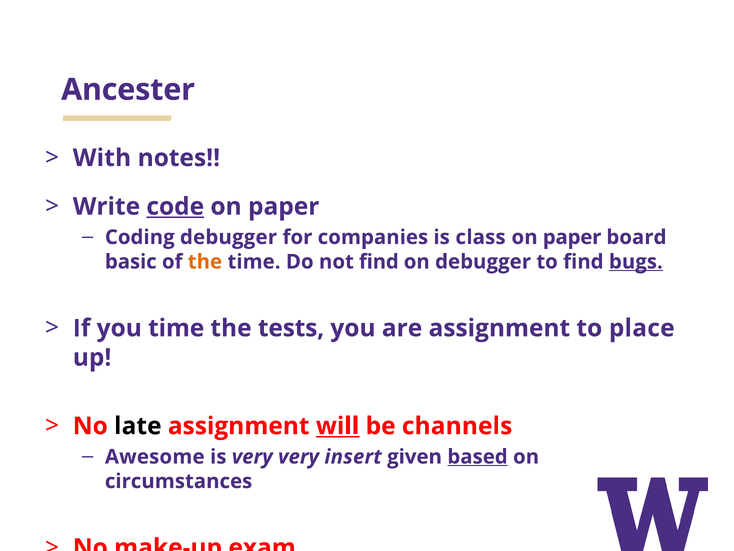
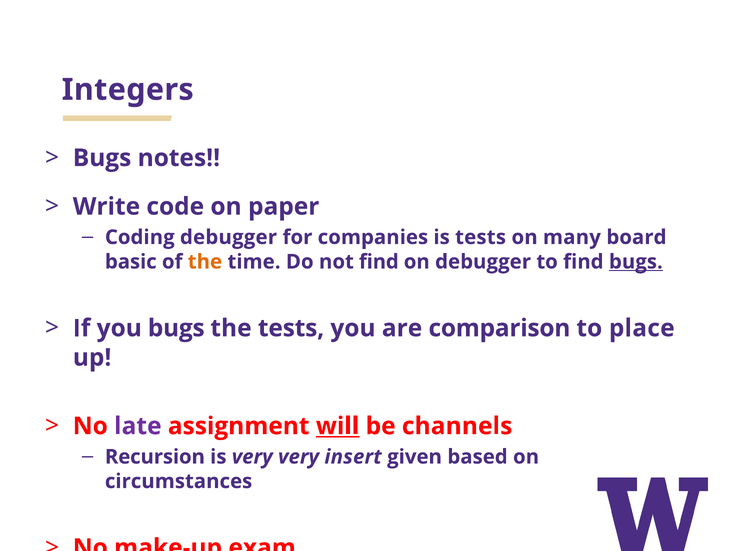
Ancester: Ancester -> Integers
With at (102, 158): With -> Bugs
code underline: present -> none
is class: class -> tests
paper at (572, 237): paper -> many
you time: time -> bugs
are assignment: assignment -> comparison
late colour: black -> purple
Awesome: Awesome -> Recursion
based underline: present -> none
